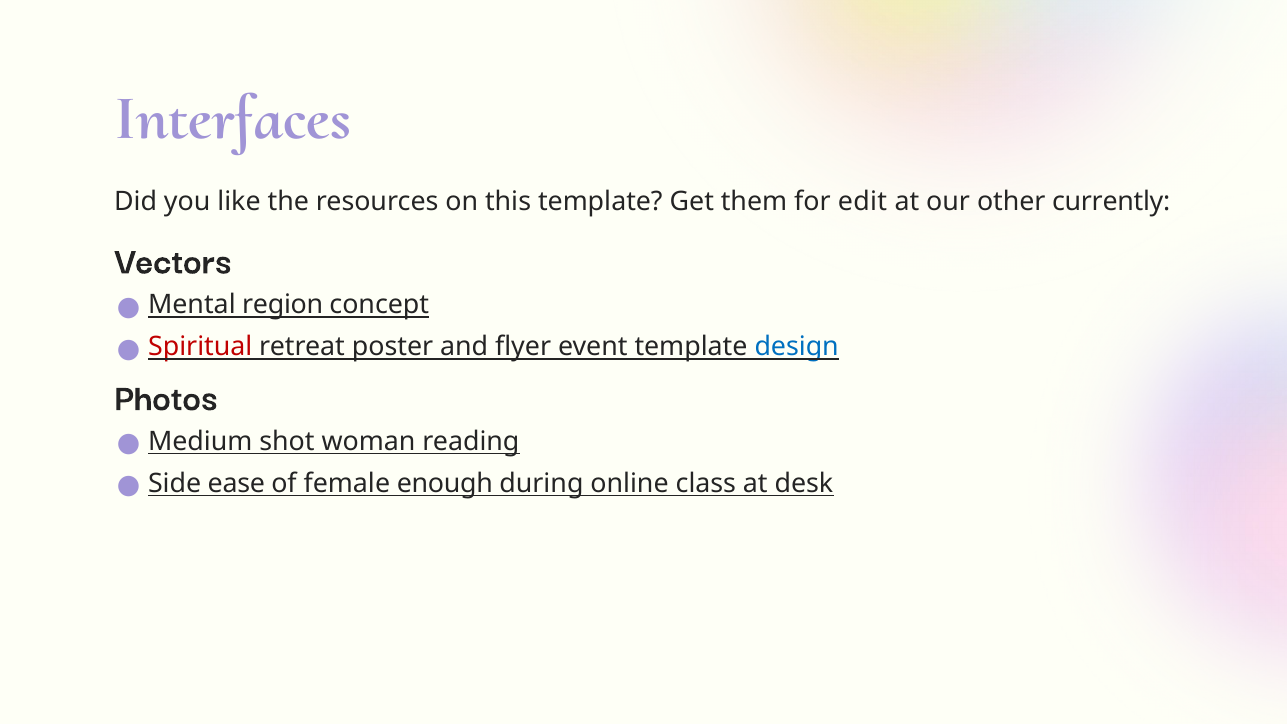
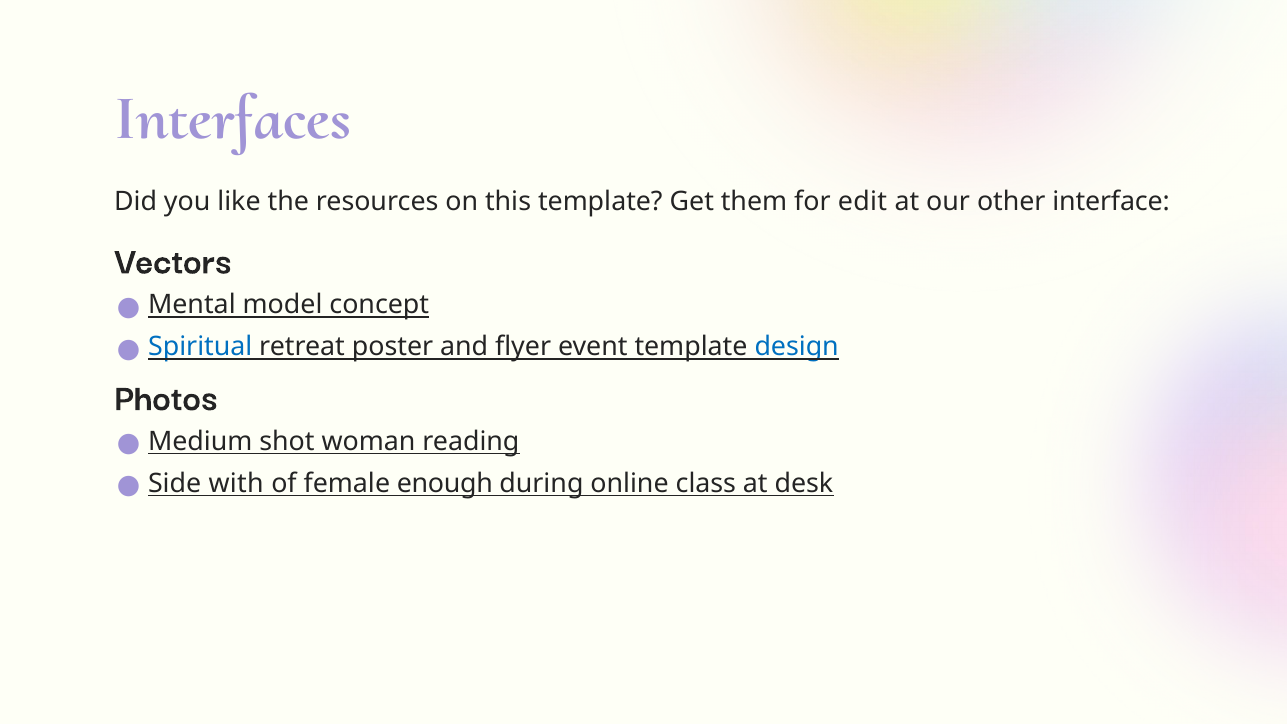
currently: currently -> interface
region: region -> model
Spiritual colour: red -> blue
ease: ease -> with
